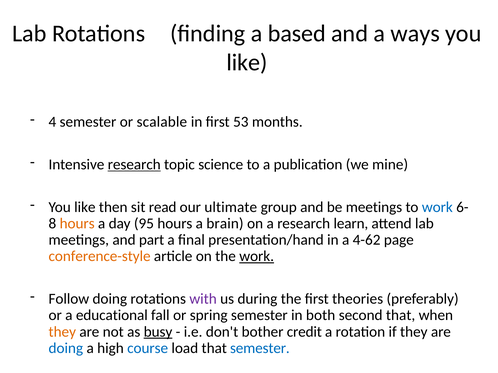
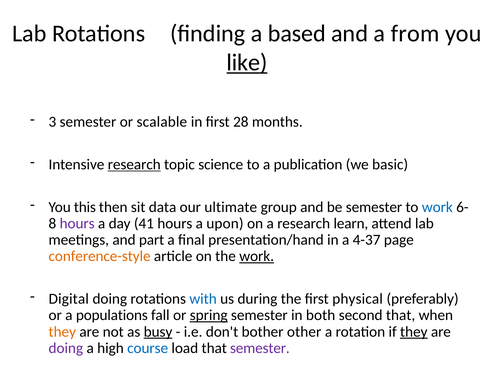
ways: ways -> from
like at (247, 63) underline: none -> present
4: 4 -> 3
53: 53 -> 28
mine: mine -> basic
like at (85, 207): like -> this
read: read -> data
be meetings: meetings -> semester
hours at (77, 224) colour: orange -> purple
95: 95 -> 41
brain: brain -> upon
4-62: 4-62 -> 4-37
Follow: Follow -> Digital
with colour: purple -> blue
theories: theories -> physical
educational: educational -> populations
spring underline: none -> present
credit: credit -> other
they at (414, 332) underline: none -> present
doing at (66, 349) colour: blue -> purple
semester at (260, 349) colour: blue -> purple
